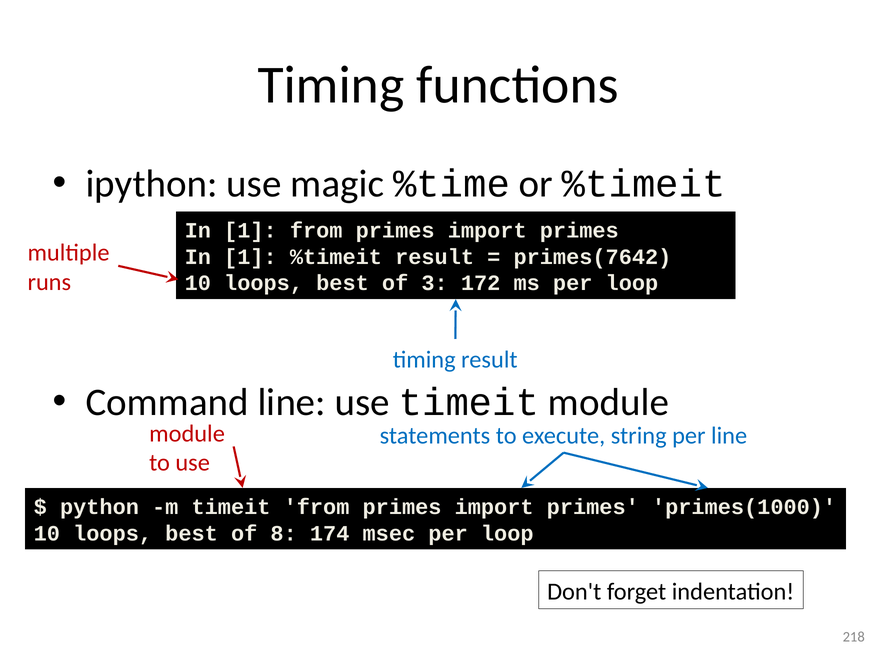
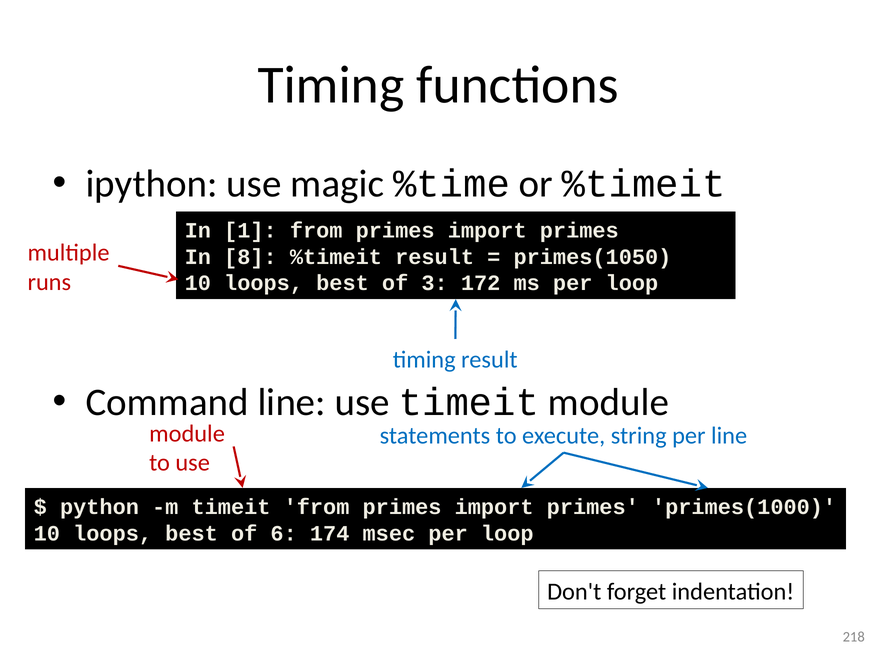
1 at (250, 257): 1 -> 8
primes(7642: primes(7642 -> primes(1050
8: 8 -> 6
